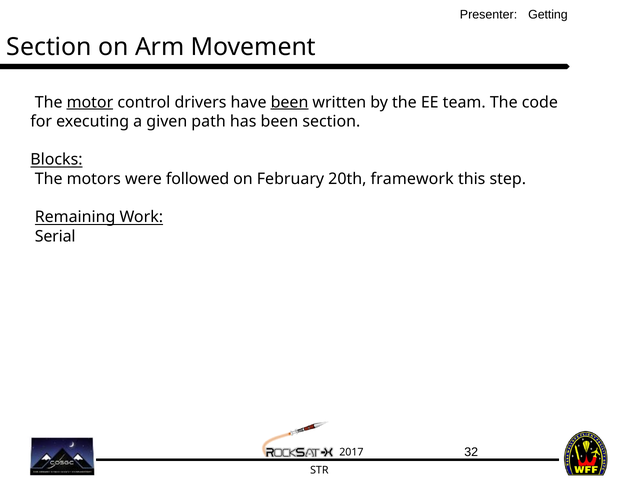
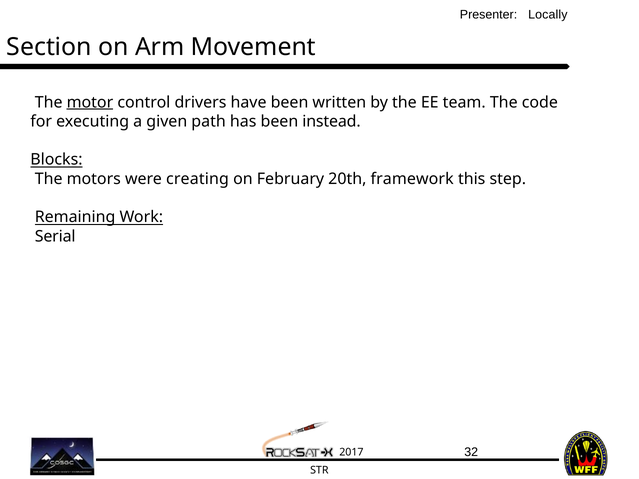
Getting: Getting -> Locally
been at (290, 102) underline: present -> none
been section: section -> instead
followed: followed -> creating
